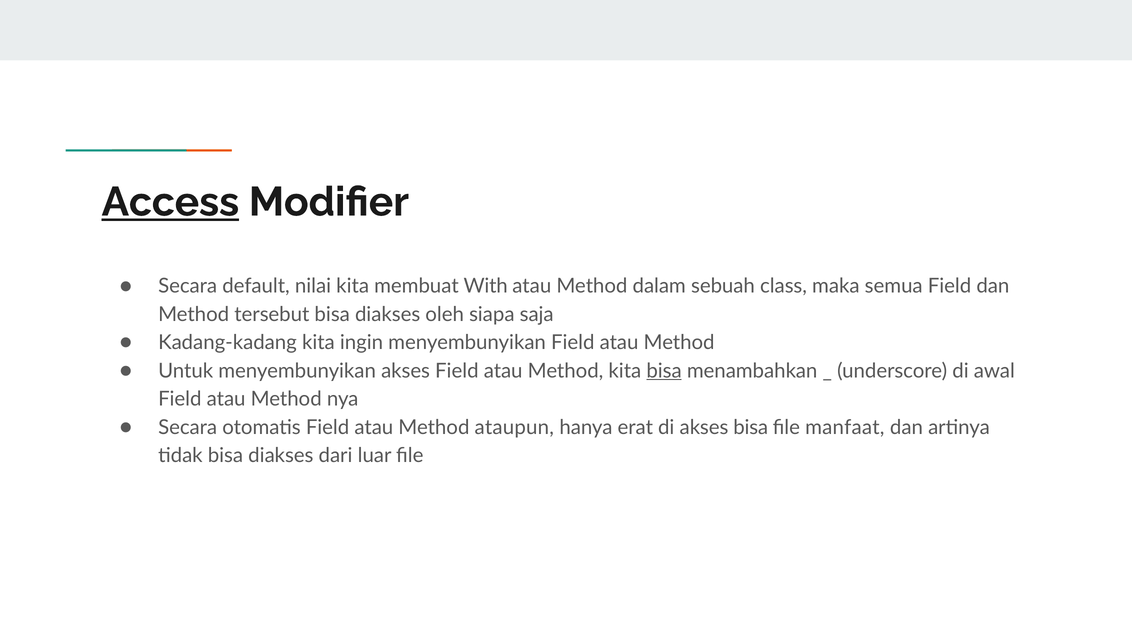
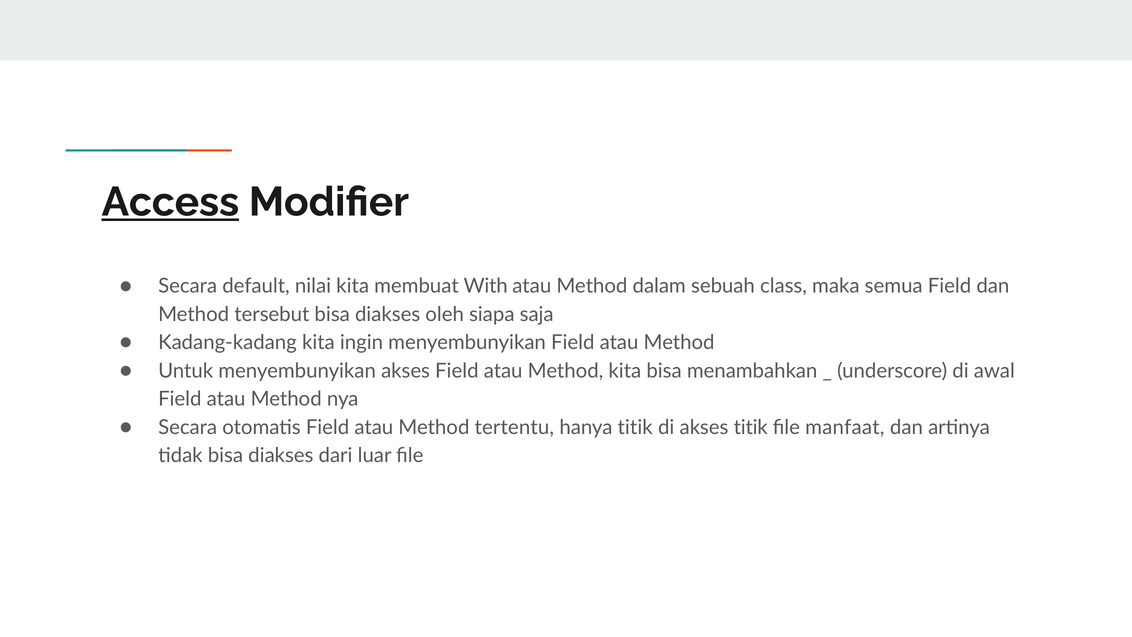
bisa at (664, 371) underline: present -> none
ataupun: ataupun -> tertentu
hanya erat: erat -> titik
akses bisa: bisa -> titik
